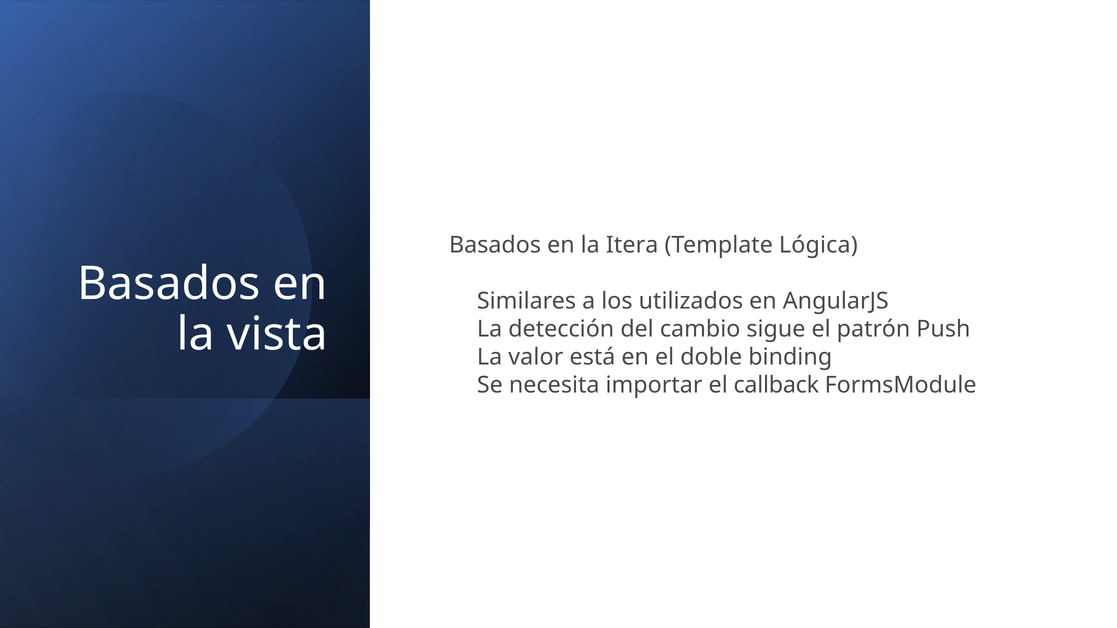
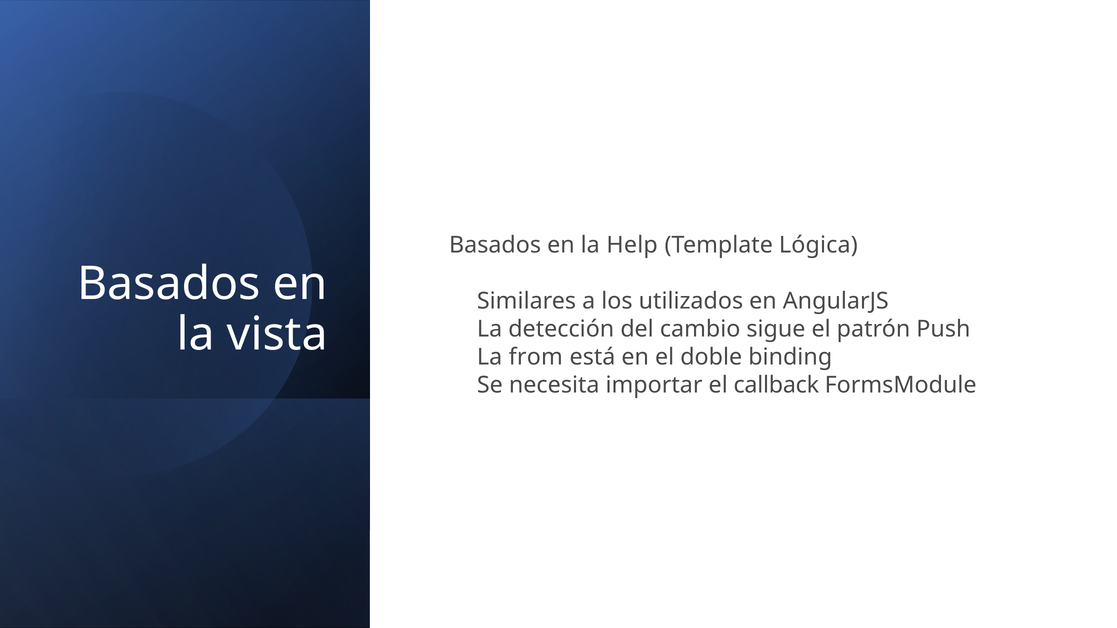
Itera: Itera -> Help
valor: valor -> from
